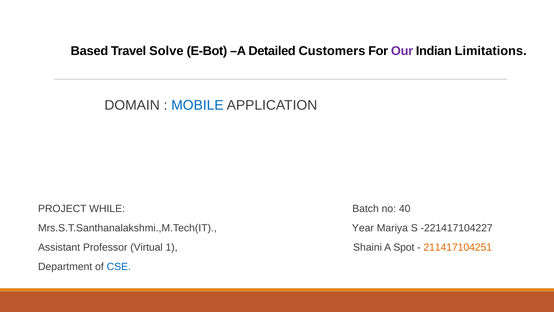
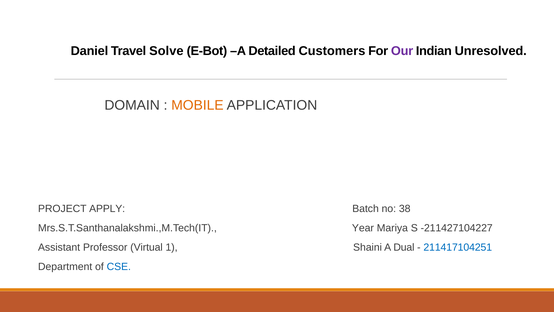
Based: Based -> Daniel
Limitations: Limitations -> Unresolved
MOBILE colour: blue -> orange
WHILE: WHILE -> APPLY
40: 40 -> 38
-221417104227: -221417104227 -> -211427104227
Spot: Spot -> Dual
211417104251 colour: orange -> blue
